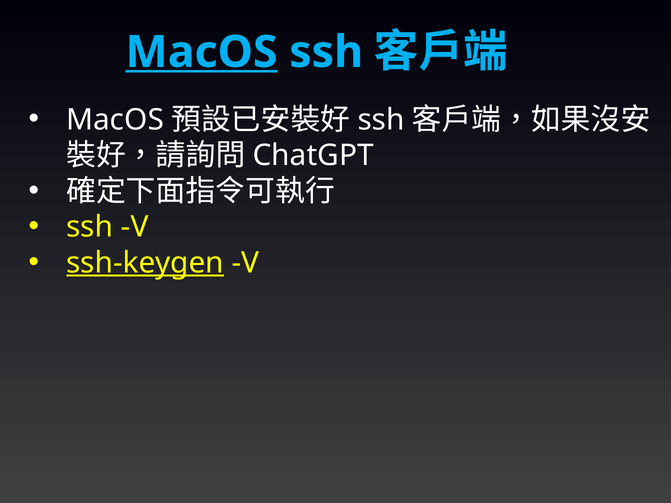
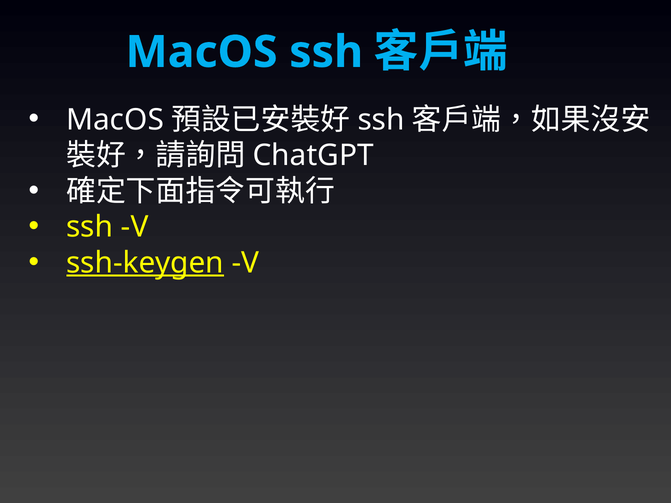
MacOS at (202, 52) underline: present -> none
